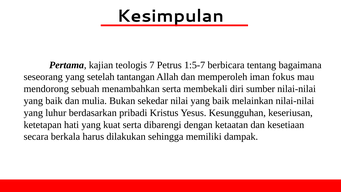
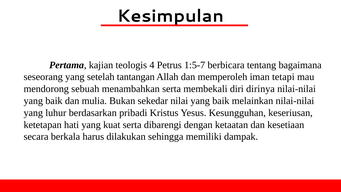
7: 7 -> 4
fokus: fokus -> tetapi
sumber: sumber -> dirinya
